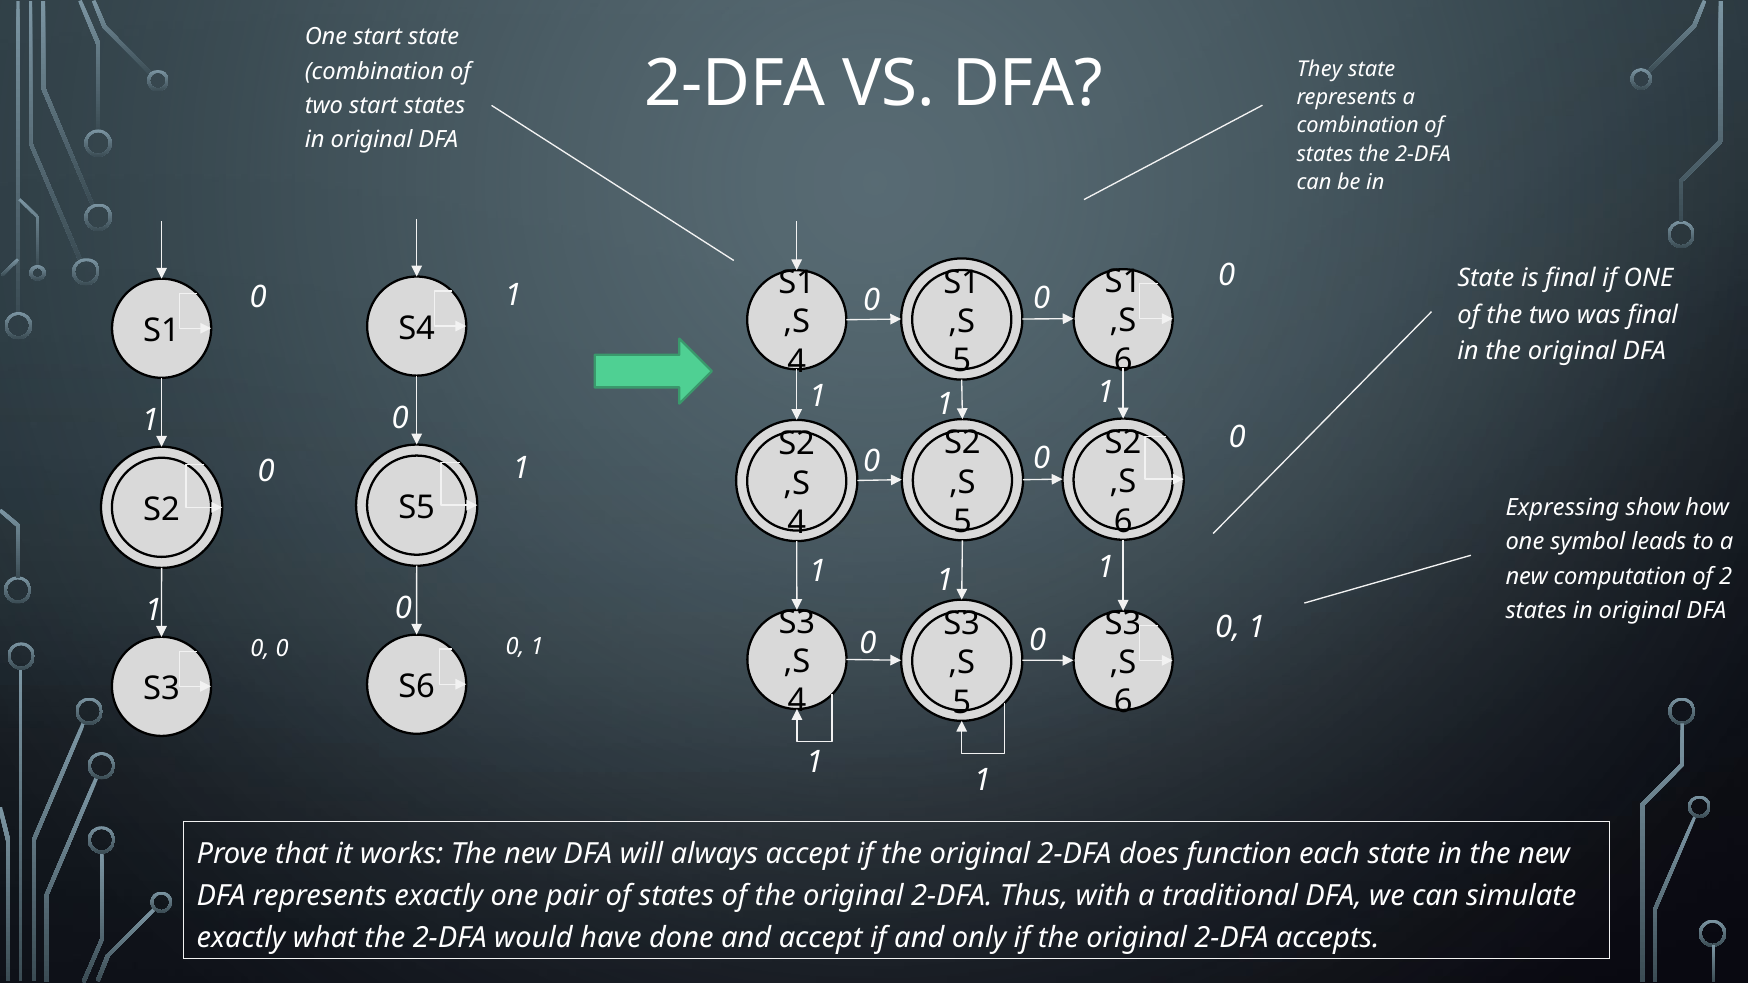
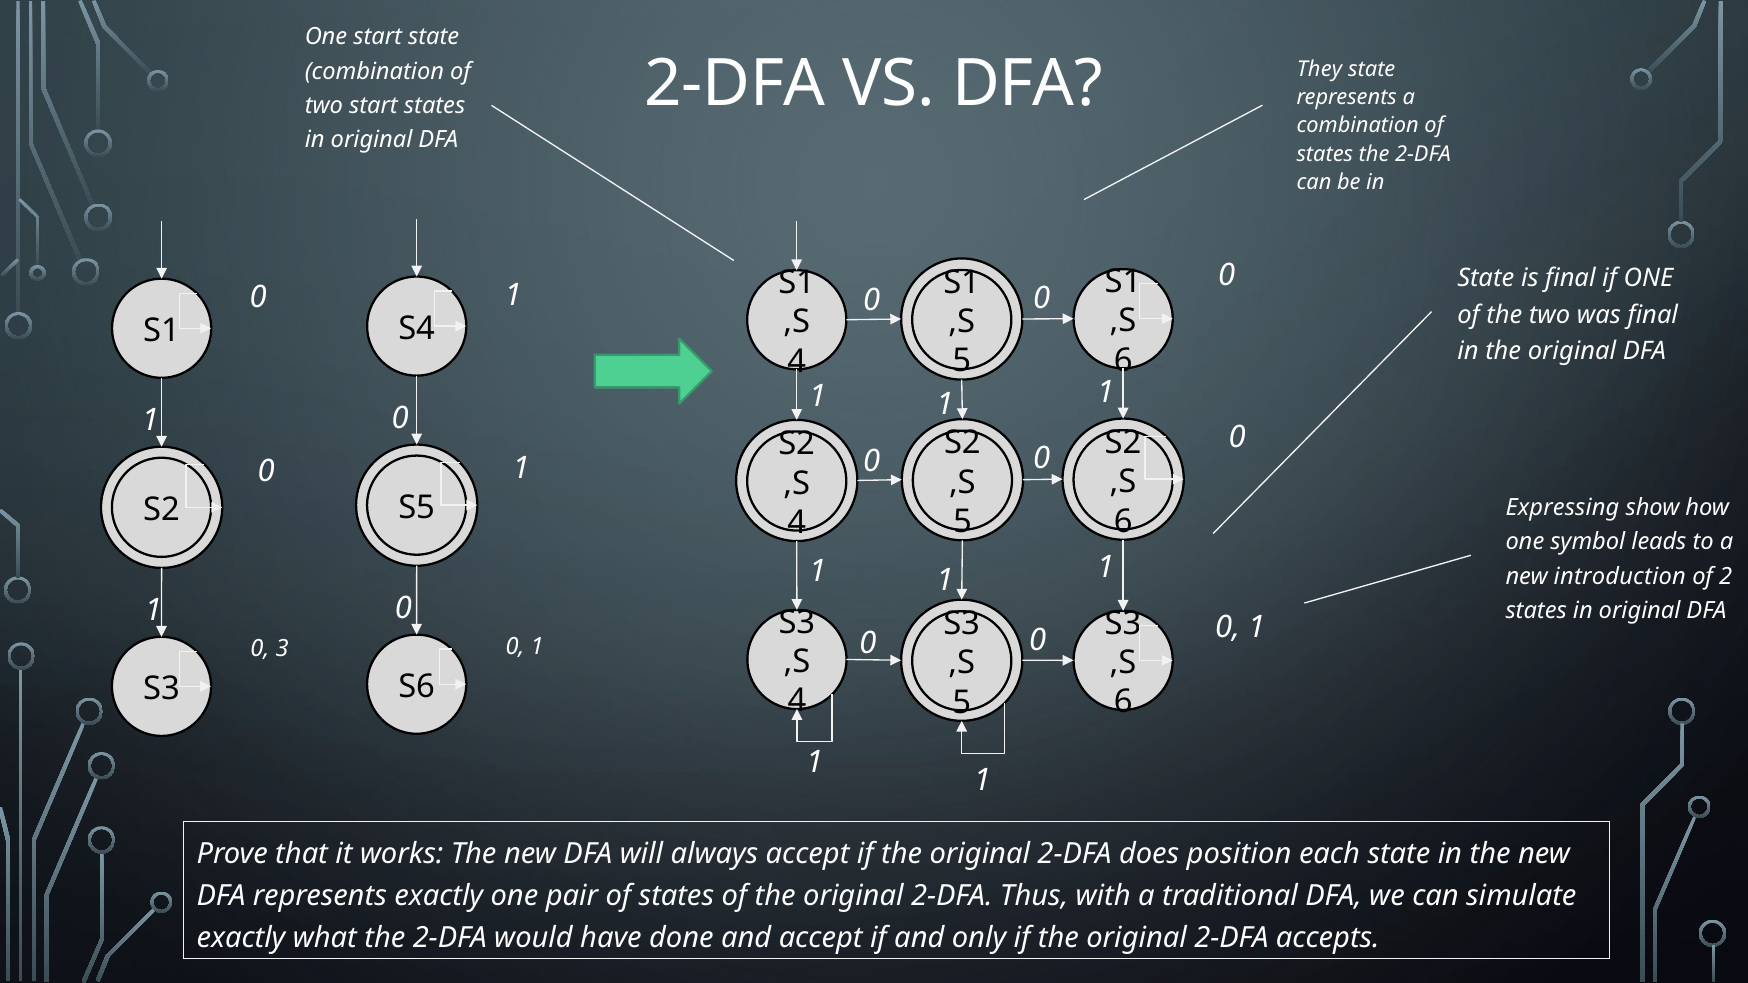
computation: computation -> introduction
0 at (282, 649): 0 -> 3
function: function -> position
